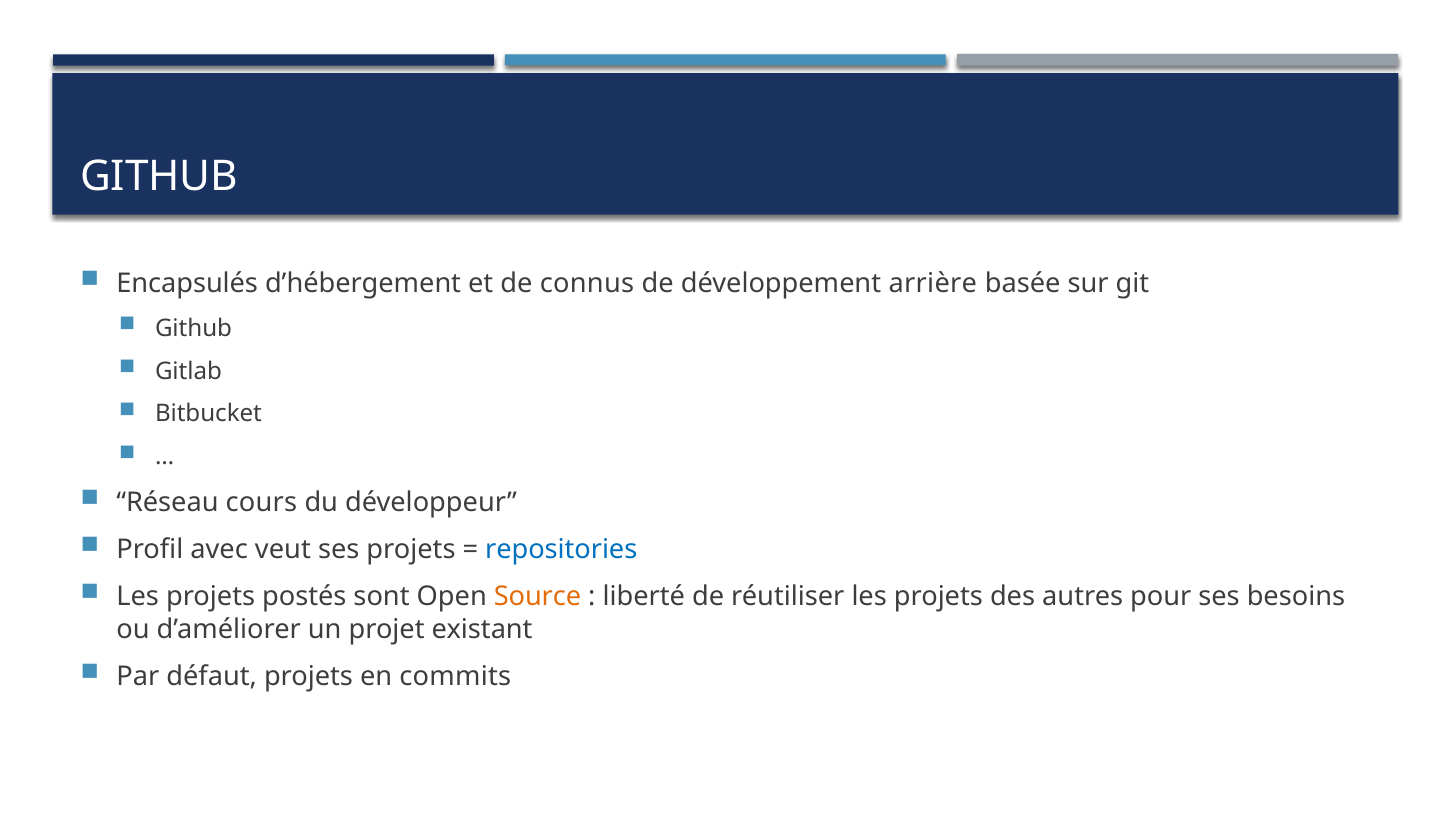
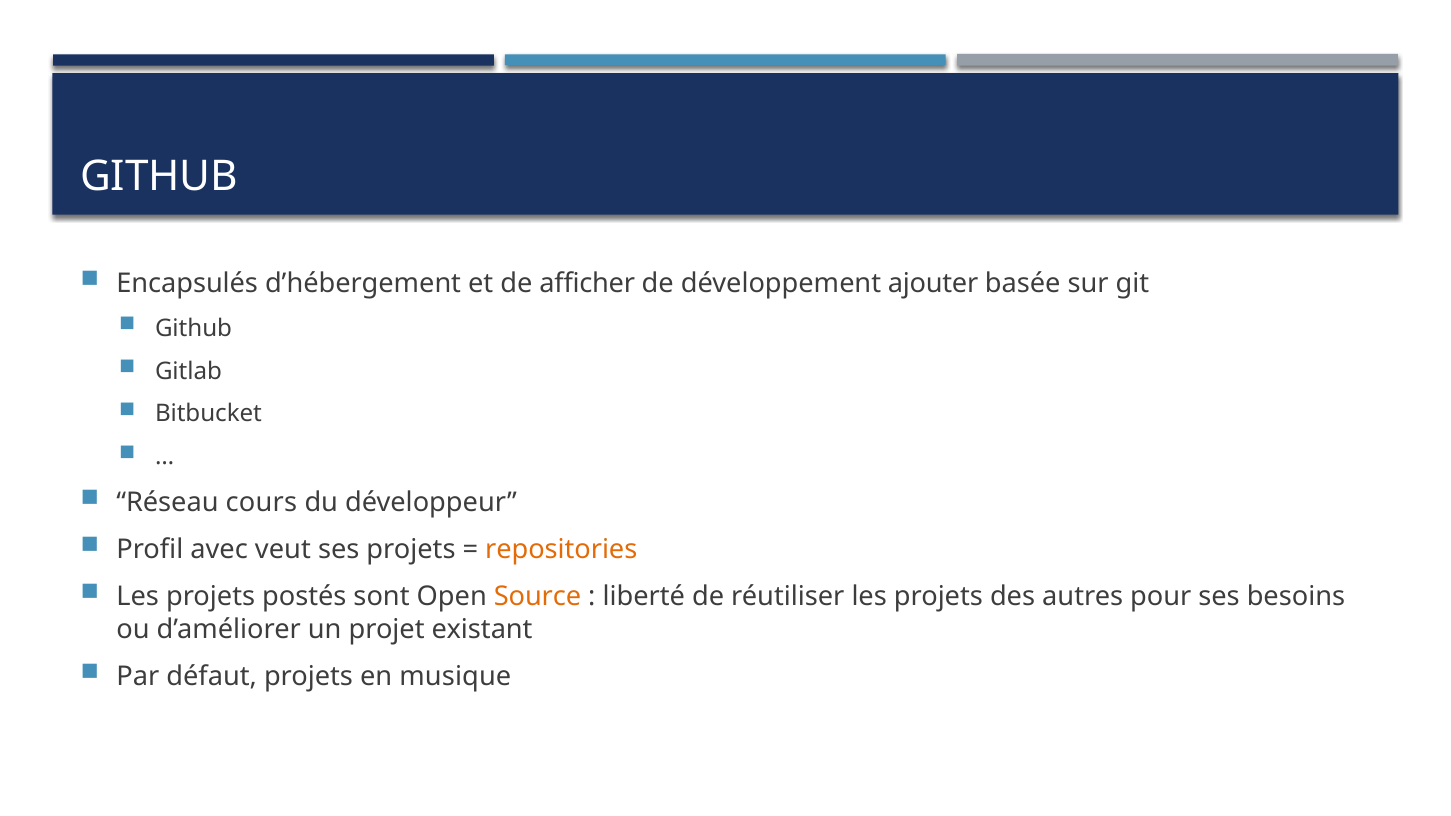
connus: connus -> afficher
arrière: arrière -> ajouter
repositories colour: blue -> orange
commits: commits -> musique
